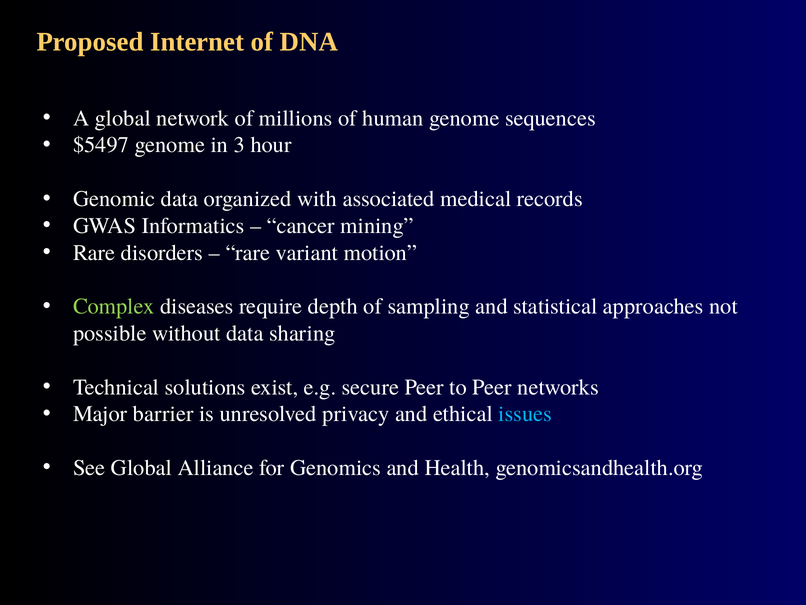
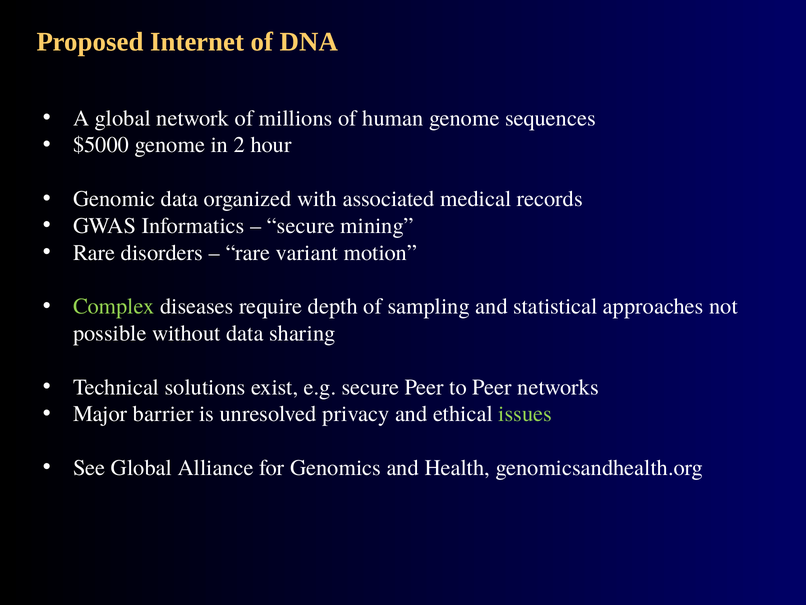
$5497: $5497 -> $5000
3: 3 -> 2
cancer at (301, 226): cancer -> secure
issues colour: light blue -> light green
